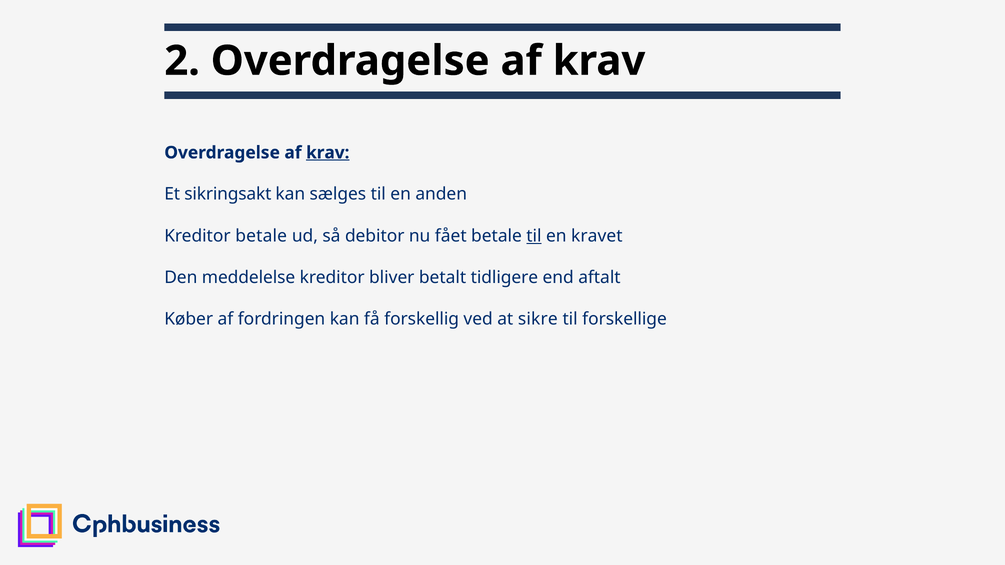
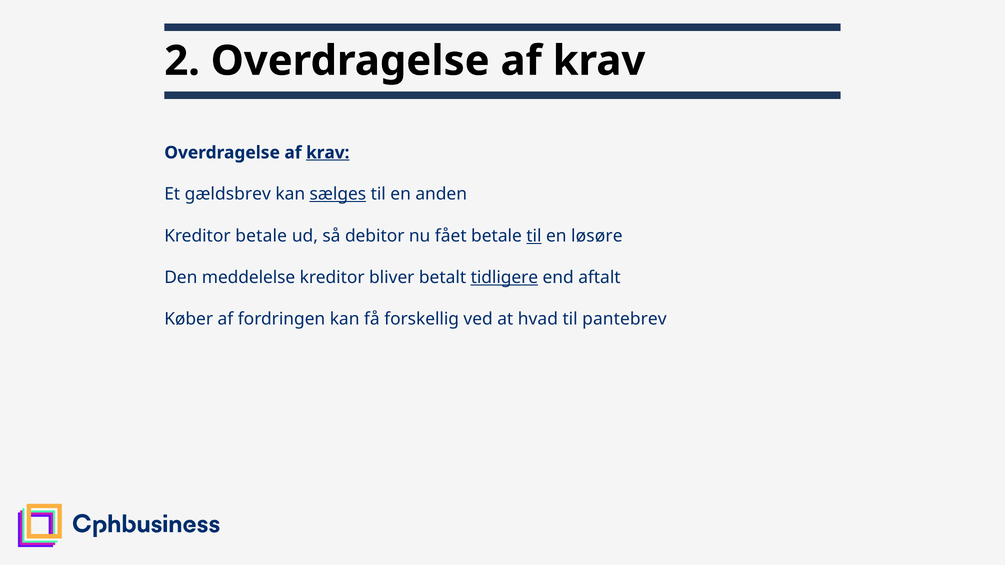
sikringsakt: sikringsakt -> gældsbrev
sælges underline: none -> present
kravet: kravet -> løsøre
tidligere underline: none -> present
sikre: sikre -> hvad
forskellige: forskellige -> pantebrev
